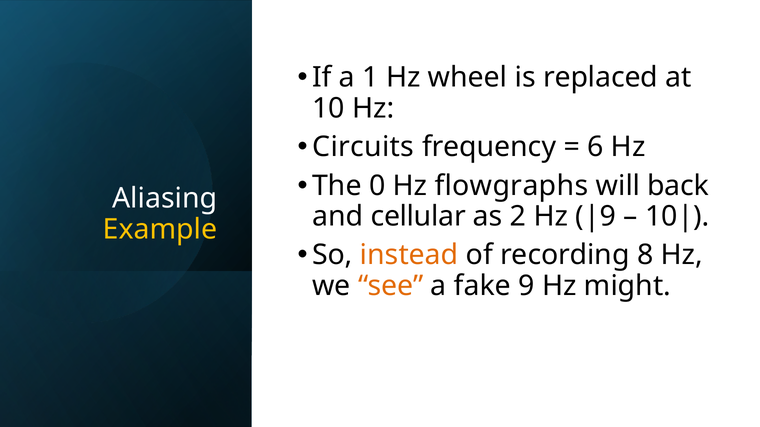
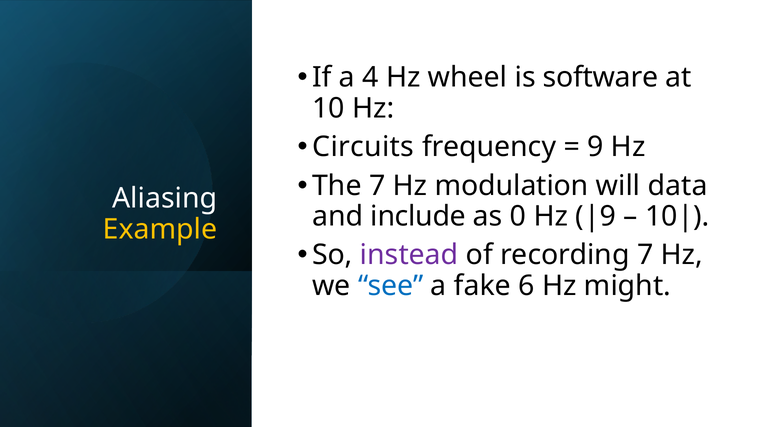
1: 1 -> 4
replaced: replaced -> software
6: 6 -> 9
The 0: 0 -> 7
flowgraphs: flowgraphs -> modulation
back: back -> data
cellular: cellular -> include
2: 2 -> 0
instead colour: orange -> purple
recording 8: 8 -> 7
see colour: orange -> blue
9: 9 -> 6
